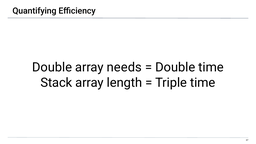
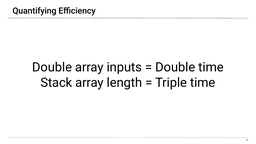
needs: needs -> inputs
